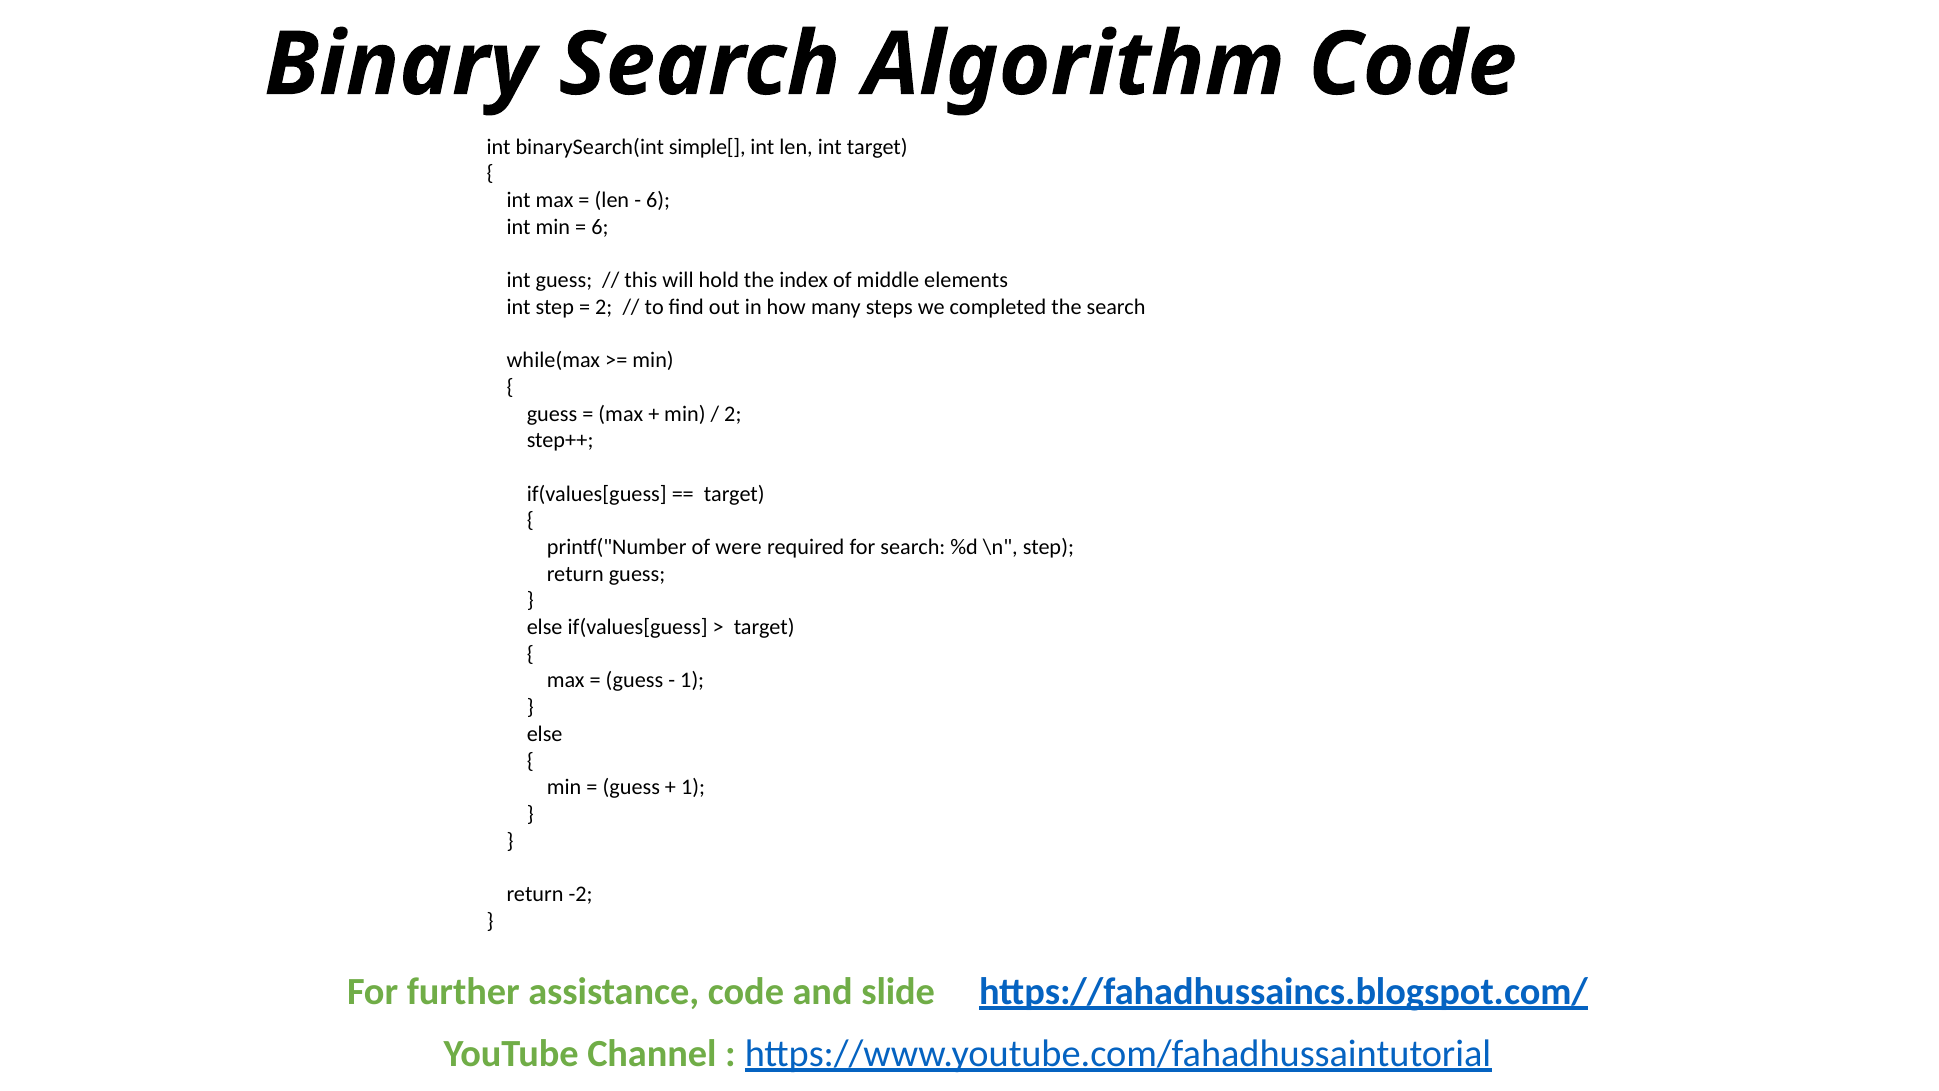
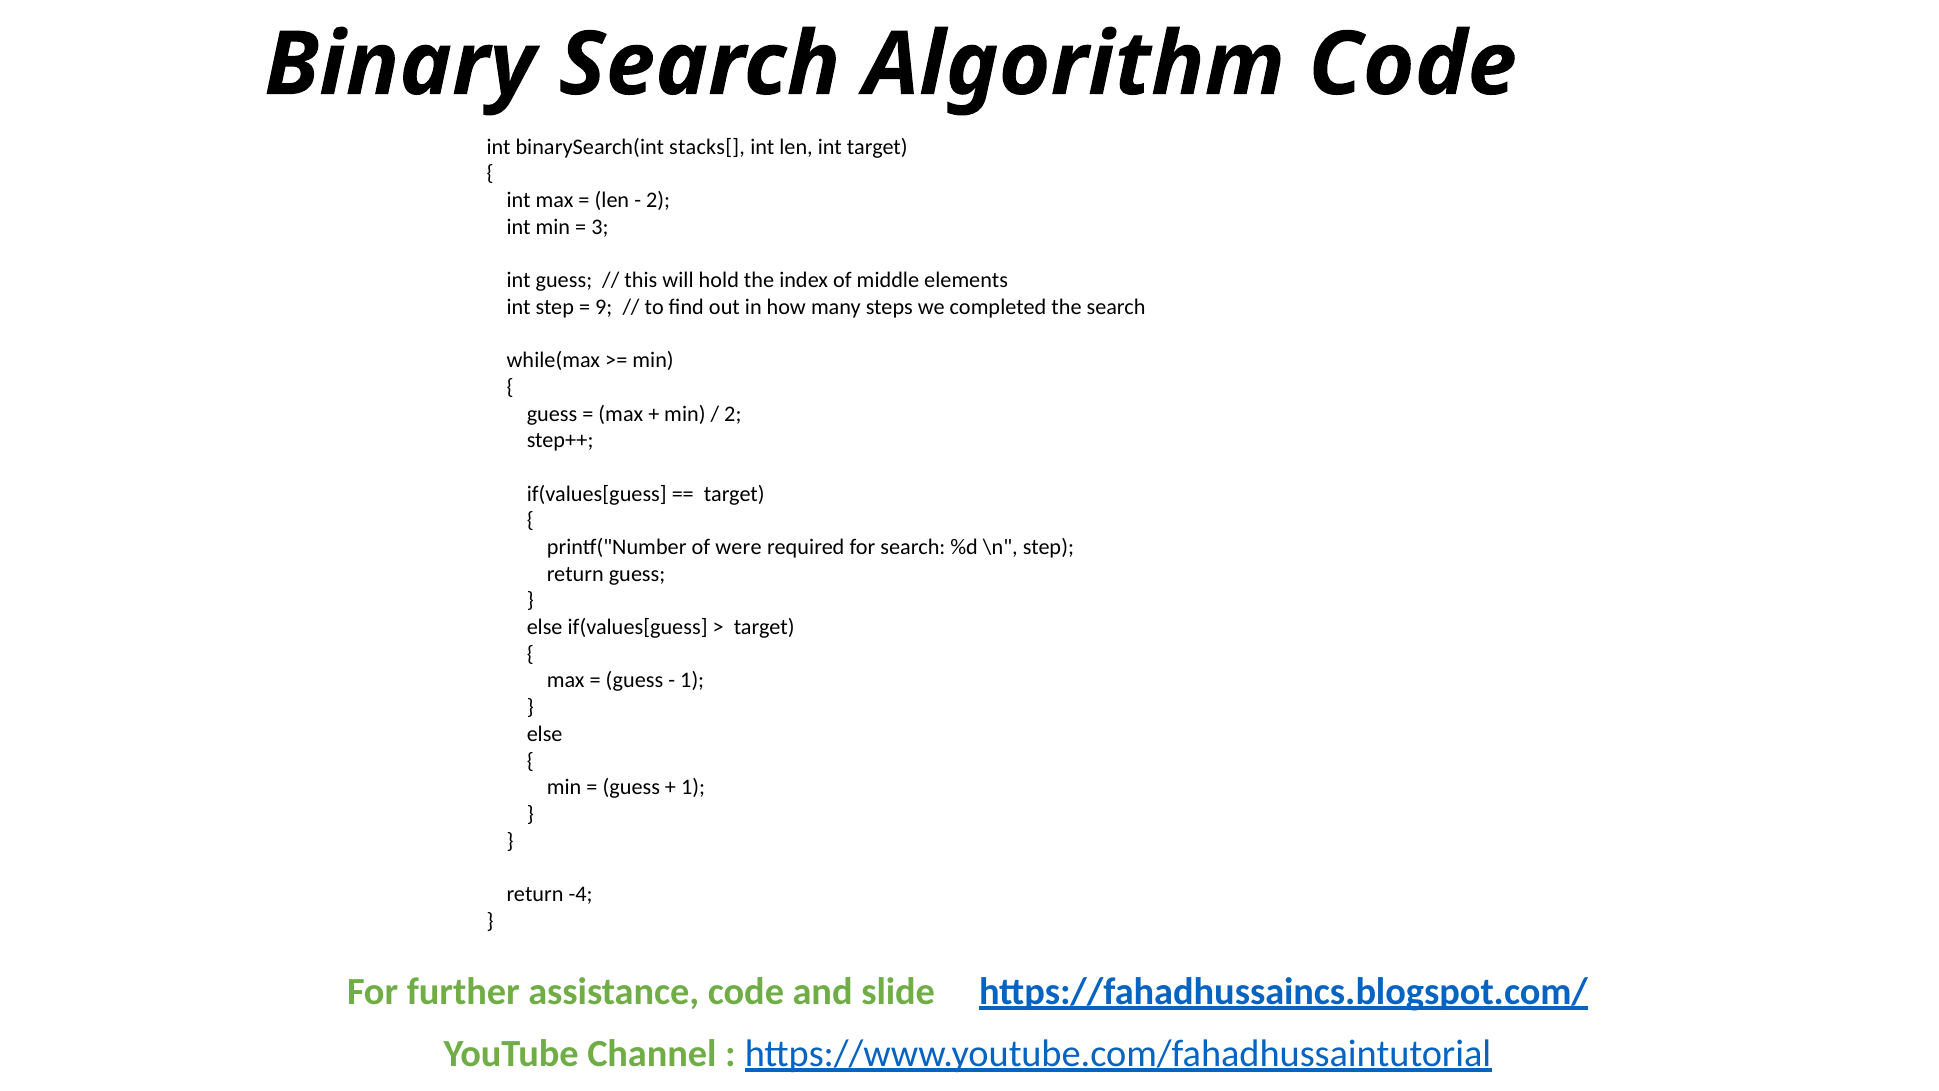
simple[: simple[ -> stacks[
6 at (658, 200): 6 -> 2
6 at (600, 227): 6 -> 3
2 at (604, 307): 2 -> 9
-2: -2 -> -4
